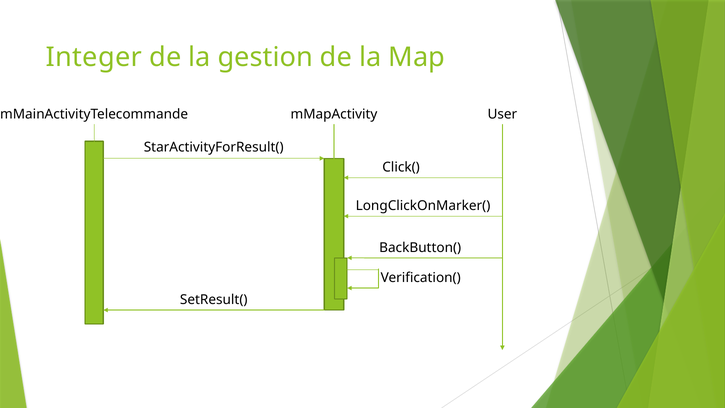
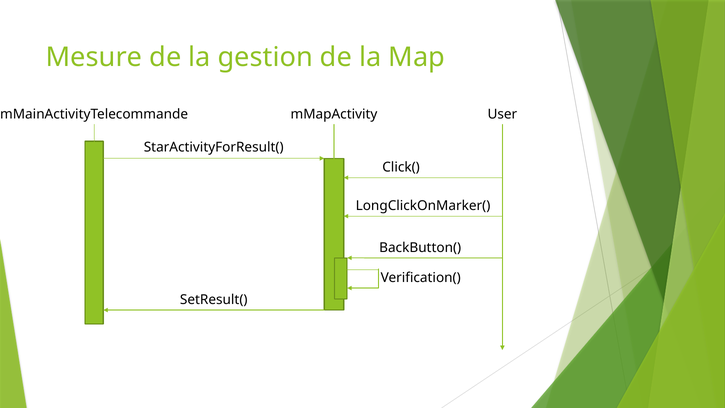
Integer: Integer -> Mesure
